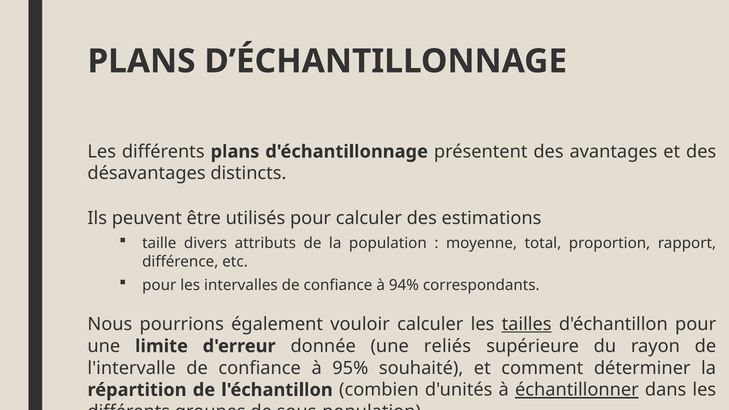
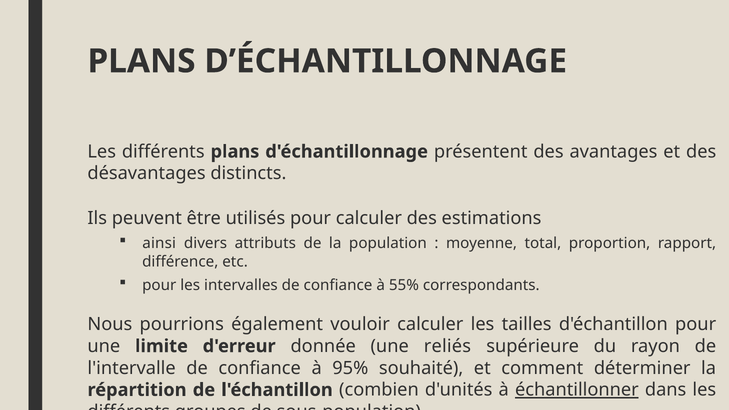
taille: taille -> ainsi
94%: 94% -> 55%
tailles underline: present -> none
